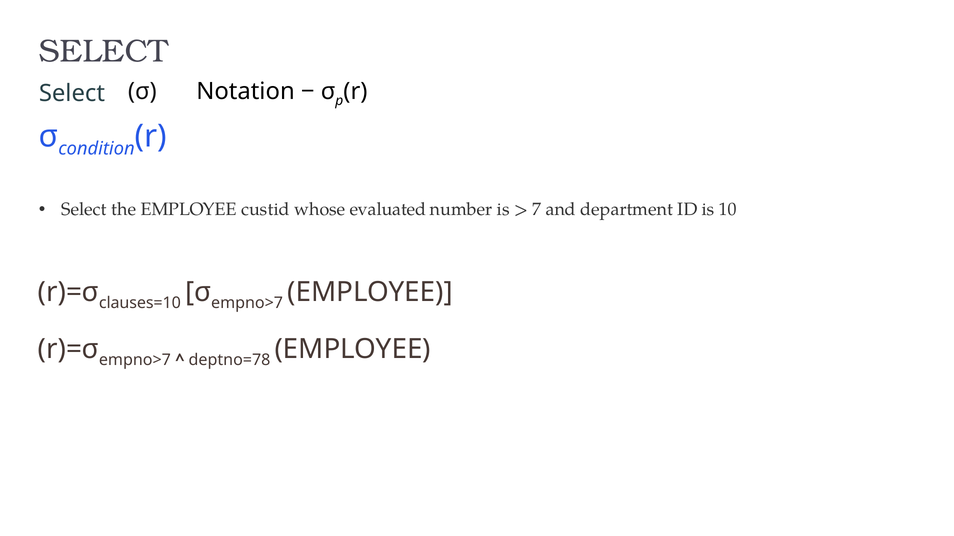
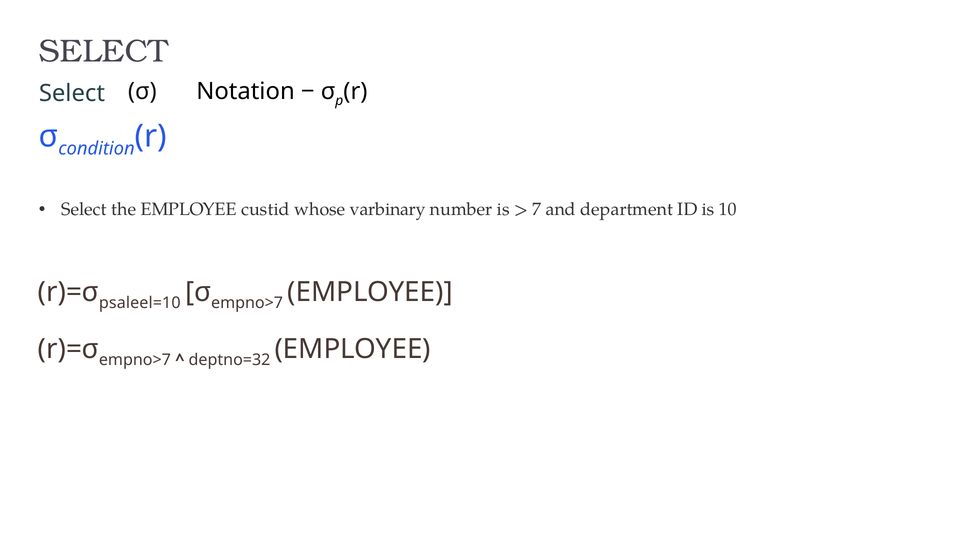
evaluated: evaluated -> varbinary
clauses=10: clauses=10 -> psaleel=10
deptno=78: deptno=78 -> deptno=32
